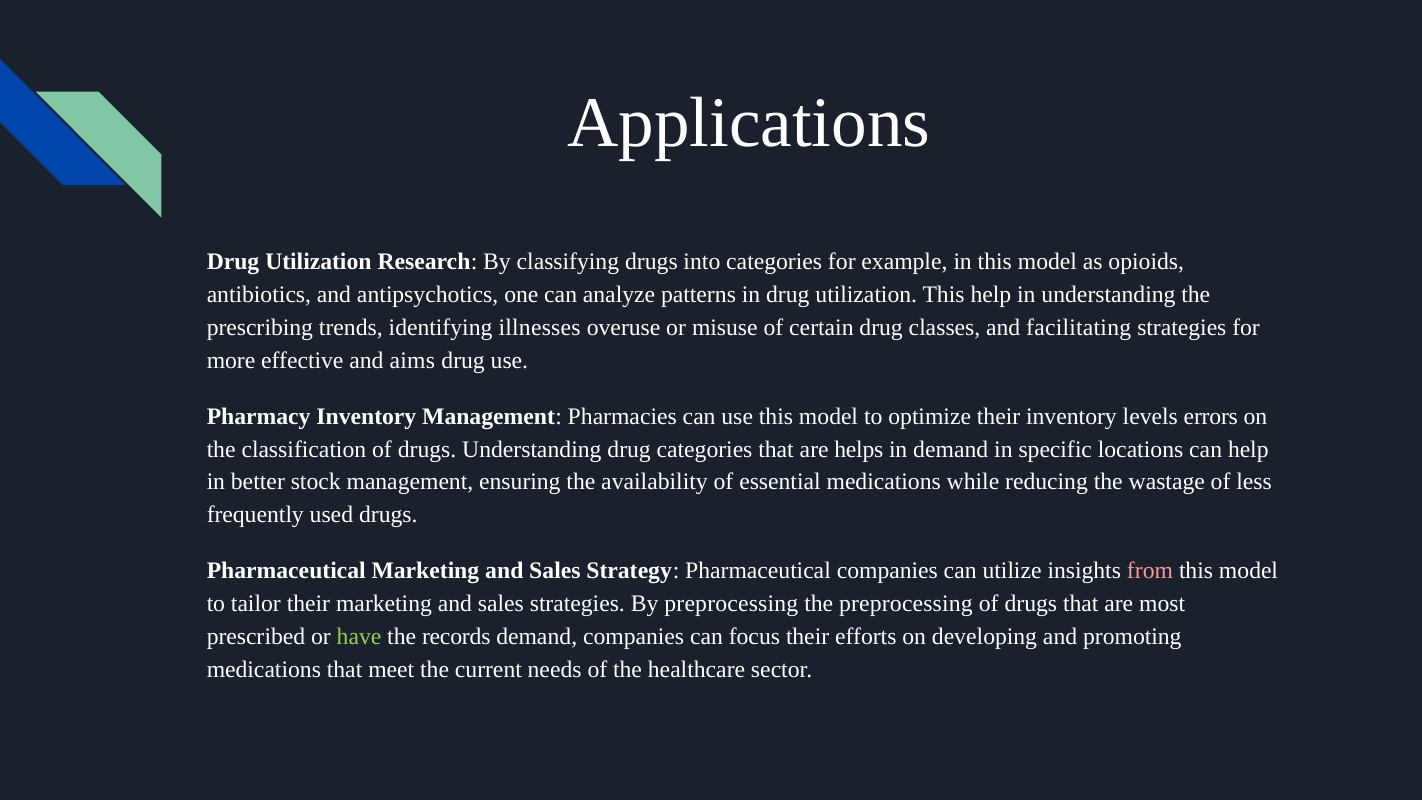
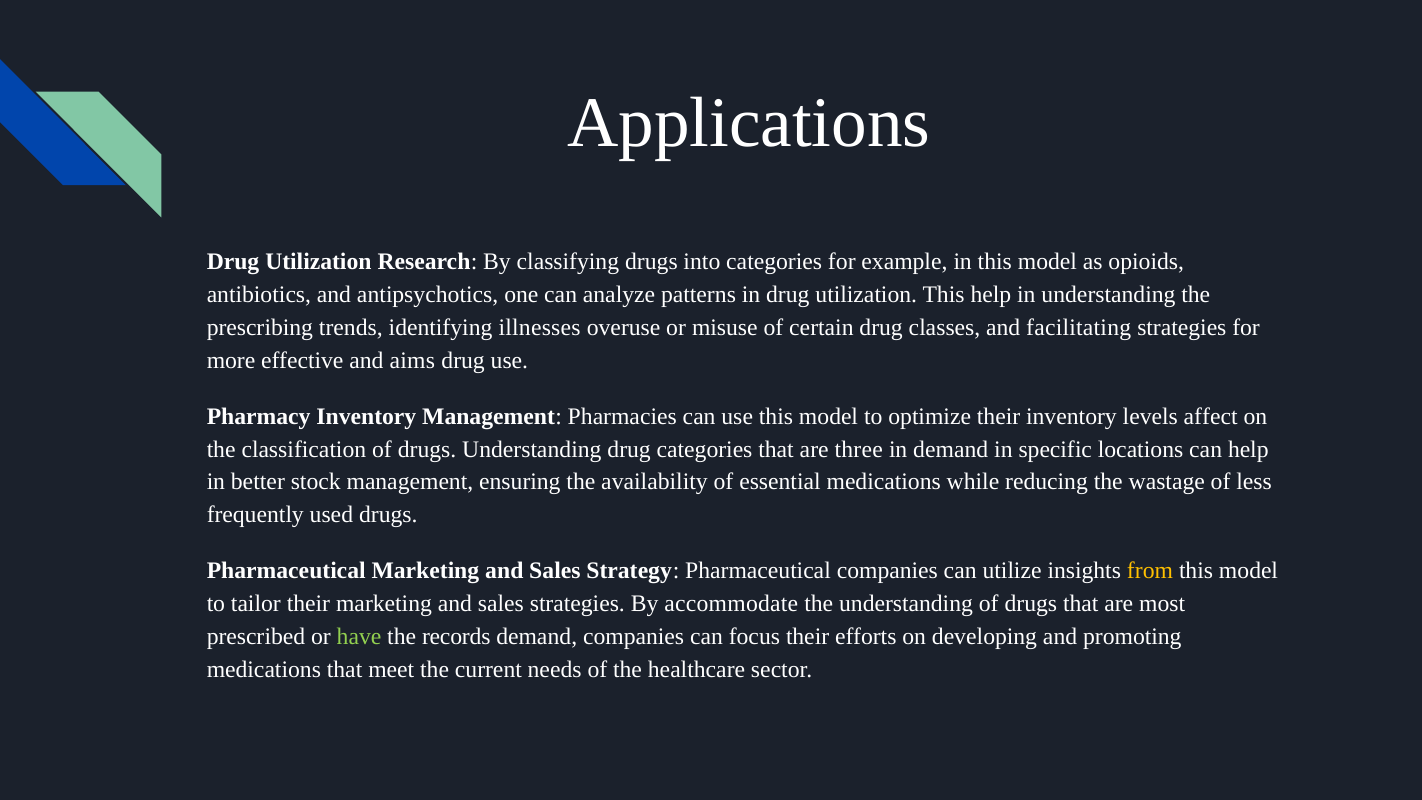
errors: errors -> affect
helps: helps -> three
from colour: pink -> yellow
By preprocessing: preprocessing -> accommodate
the preprocessing: preprocessing -> understanding
